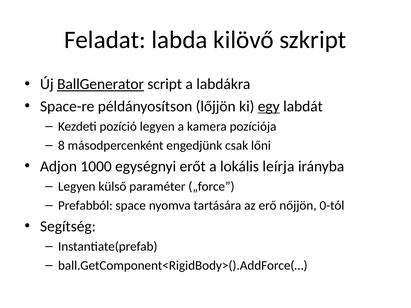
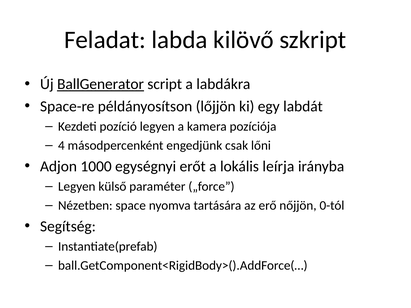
egy underline: present -> none
8: 8 -> 4
Prefabból: Prefabból -> Nézetben
